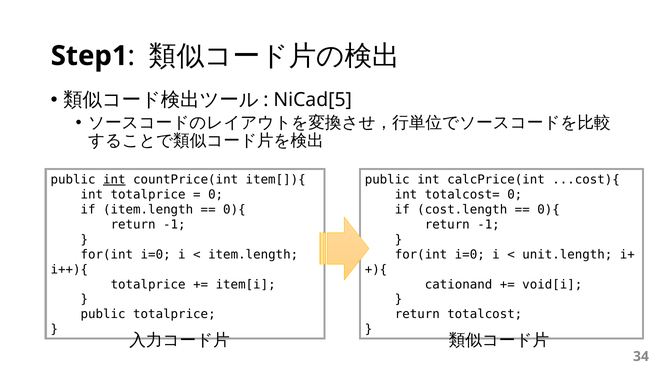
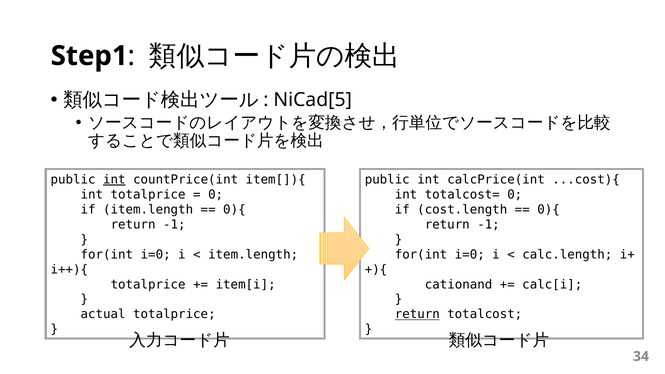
unit.length: unit.length -> calc.length
void[i: void[i -> calc[i
public at (103, 314): public -> actual
return at (417, 314) underline: none -> present
